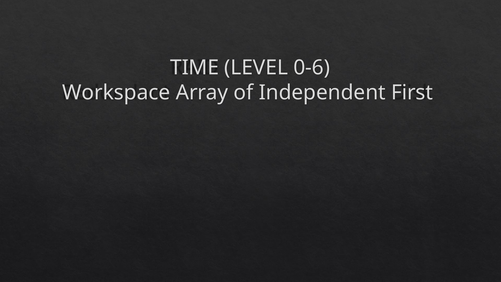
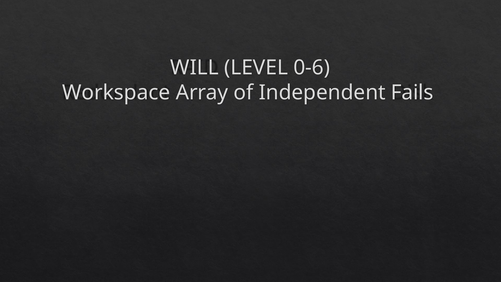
TIME: TIME -> WILL
First: First -> Fails
